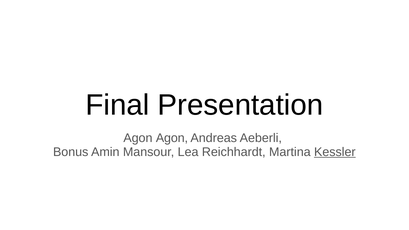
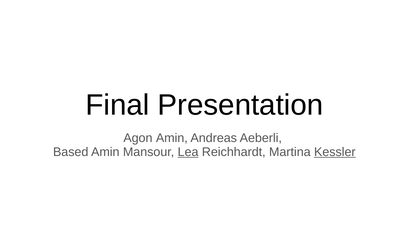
Agon Agon: Agon -> Amin
Bonus: Bonus -> Based
Lea underline: none -> present
